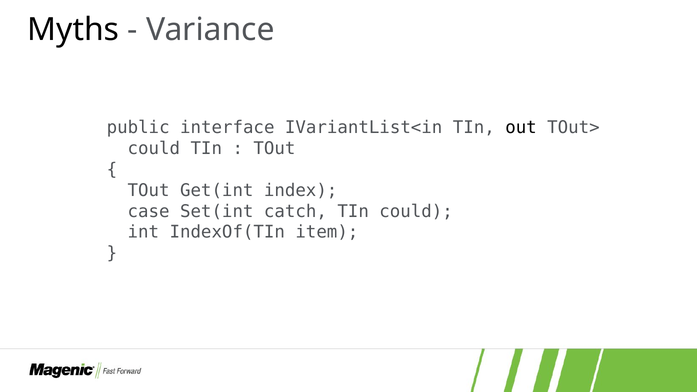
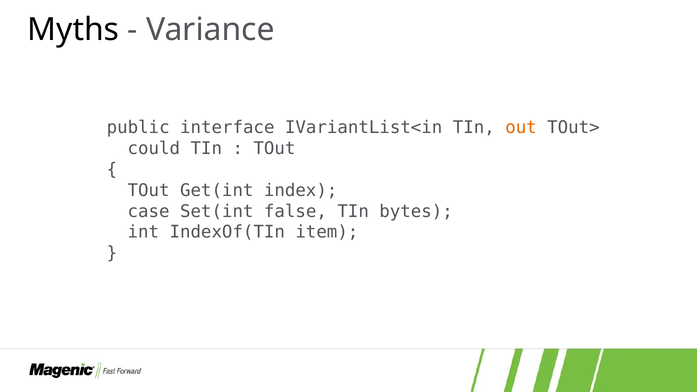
out colour: black -> orange
catch: catch -> false
TIn could: could -> bytes
